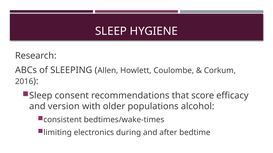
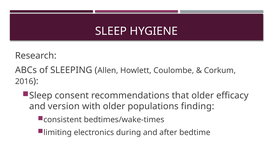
that score: score -> older
alcohol: alcohol -> finding
